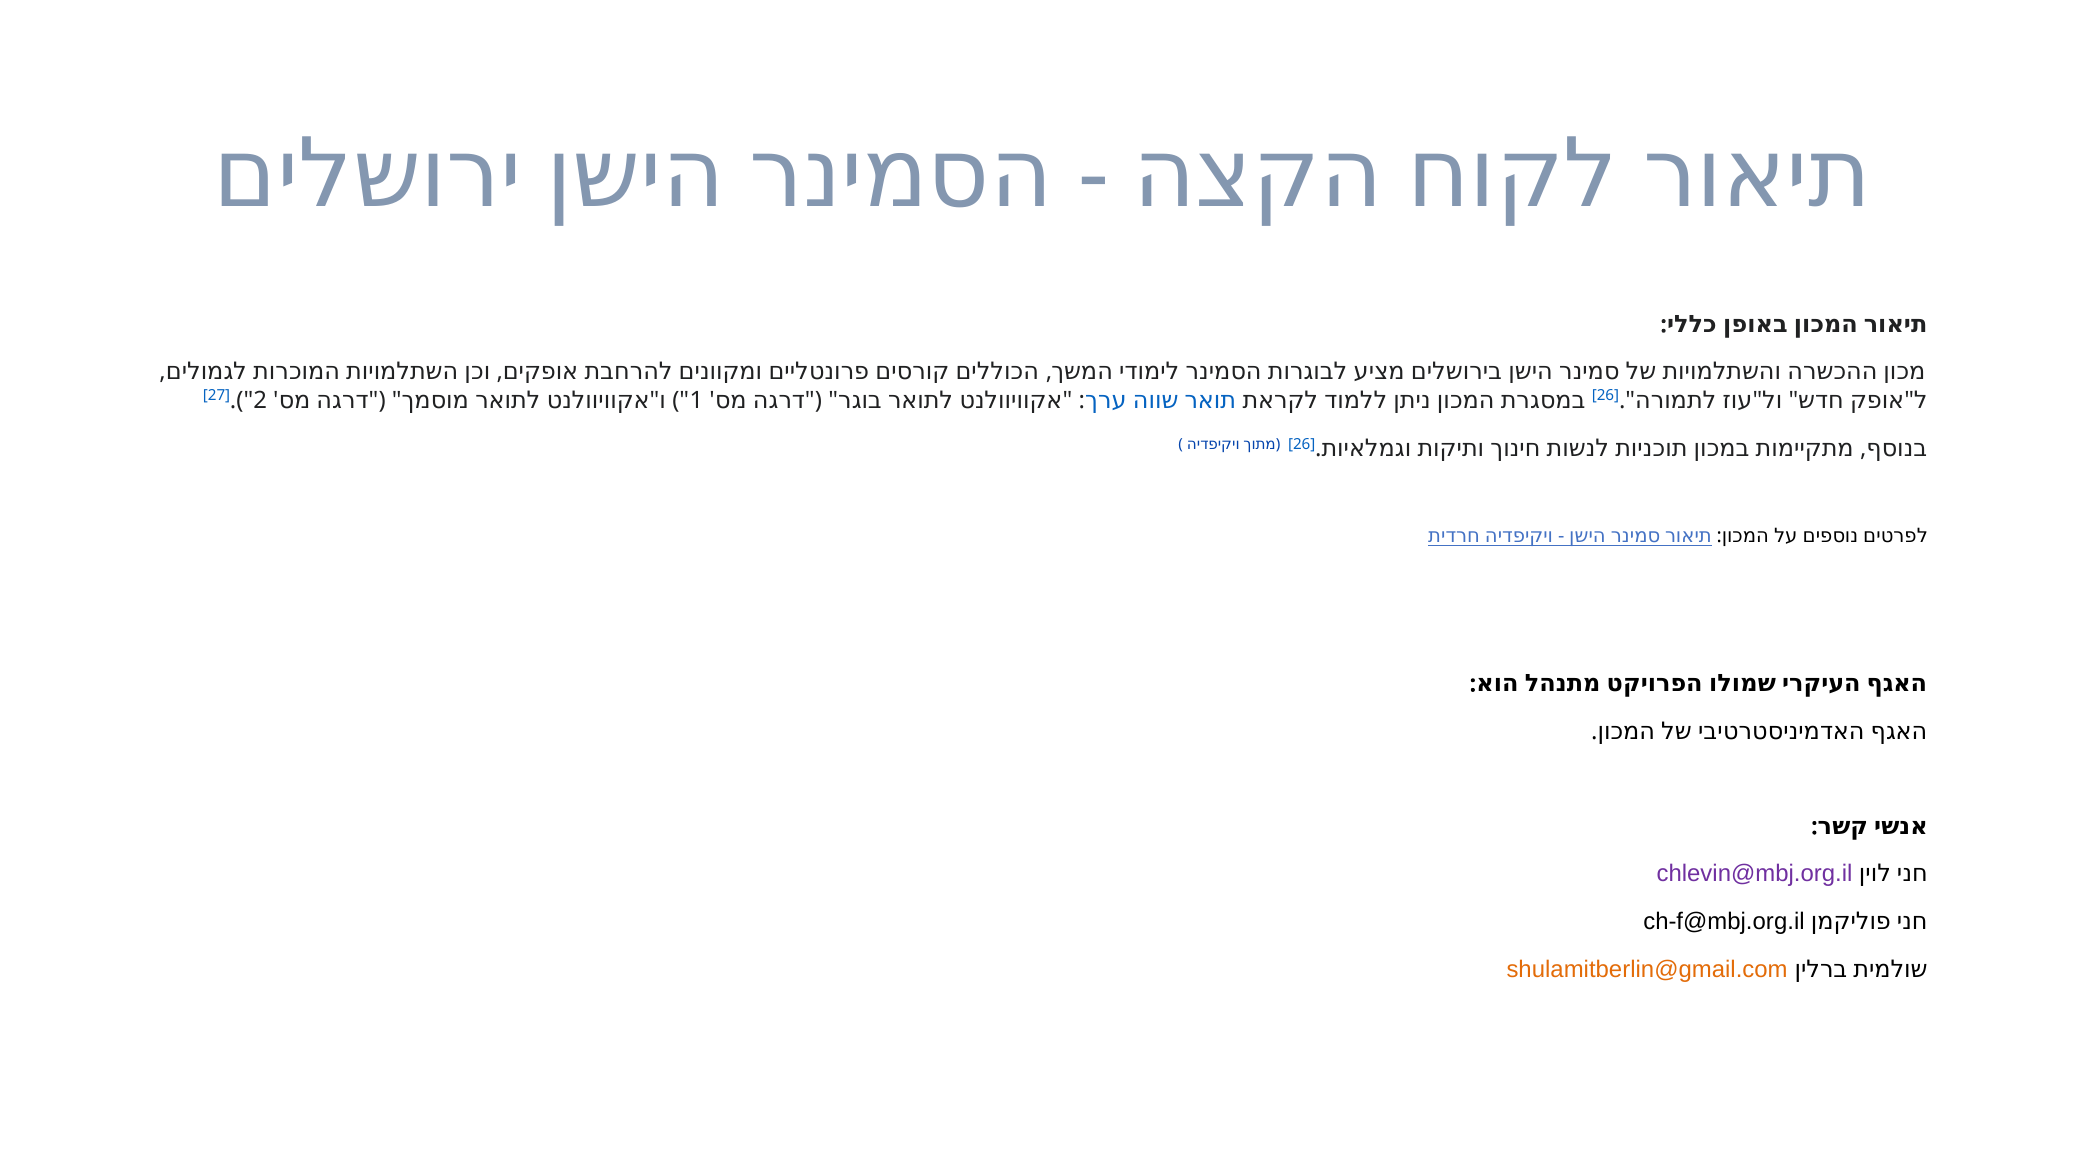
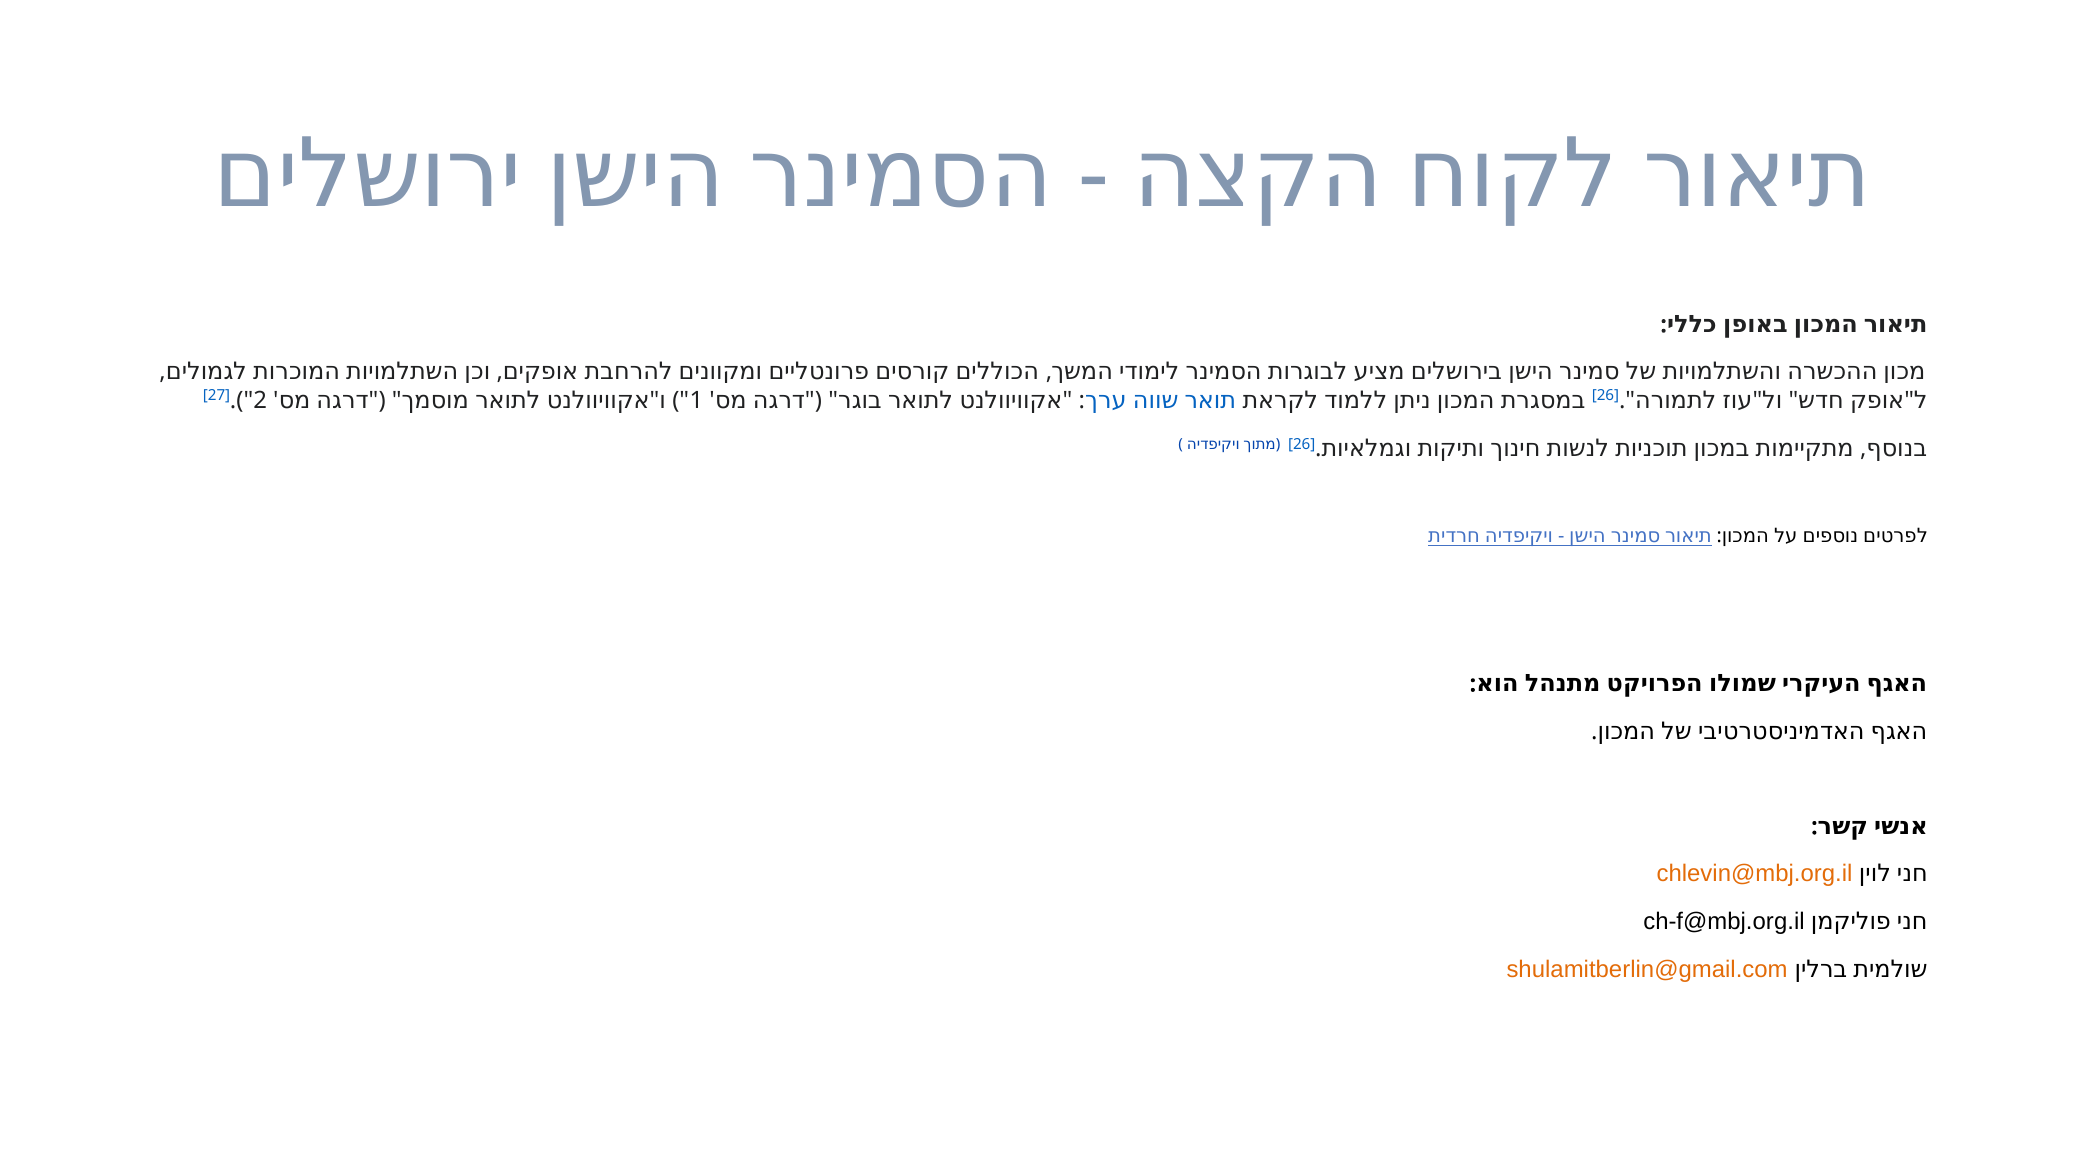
chlevin@mbj.org.il colour: purple -> orange
